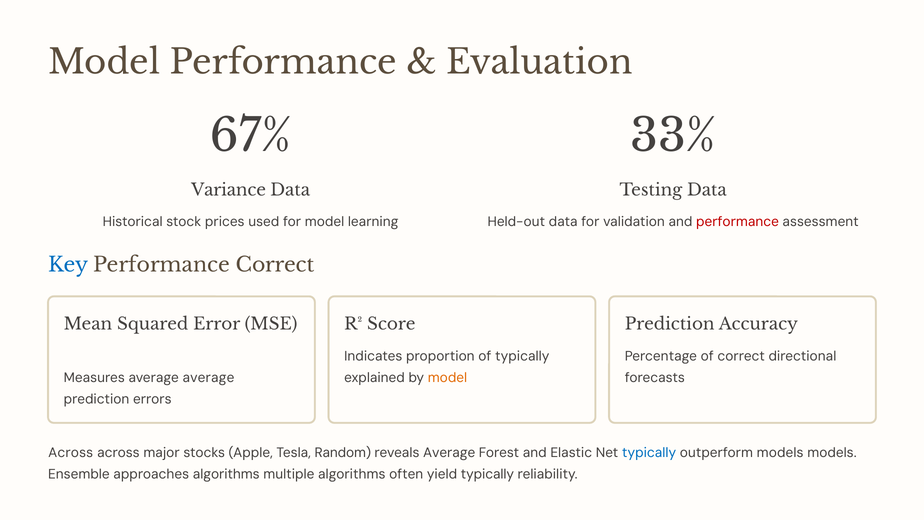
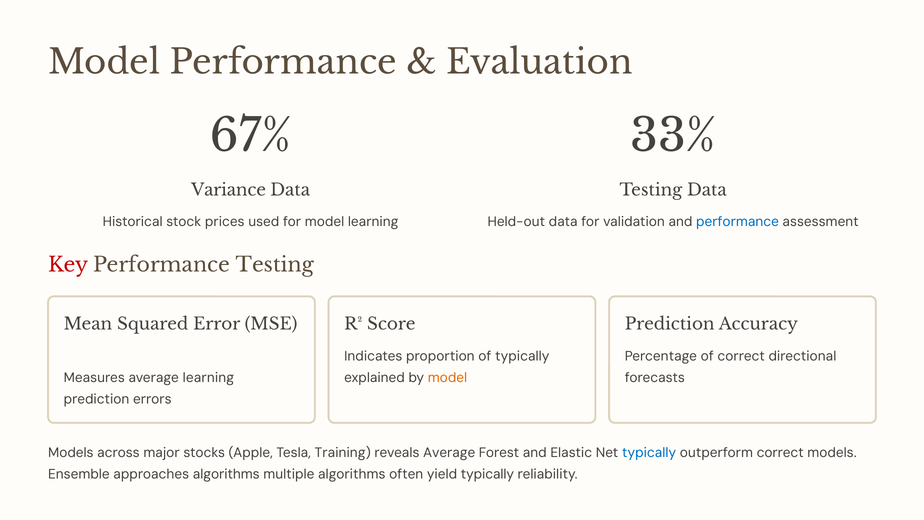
performance at (737, 222) colour: red -> blue
Key colour: blue -> red
Performance Correct: Correct -> Testing
average average: average -> learning
Across at (71, 453): Across -> Models
Random: Random -> Training
outperform models: models -> correct
